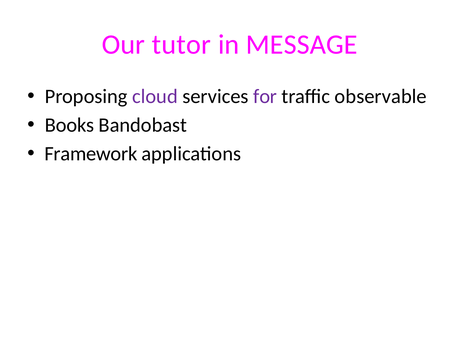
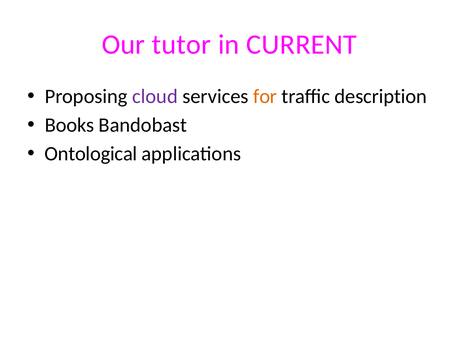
MESSAGE: MESSAGE -> CURRENT
for colour: purple -> orange
observable: observable -> description
Framework: Framework -> Ontological
